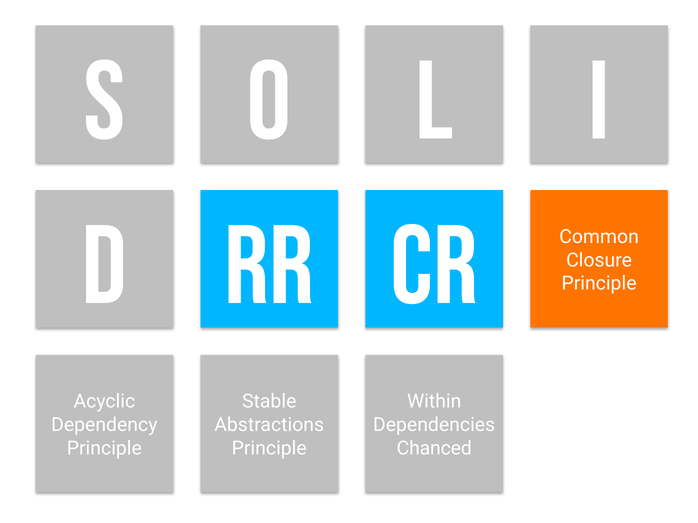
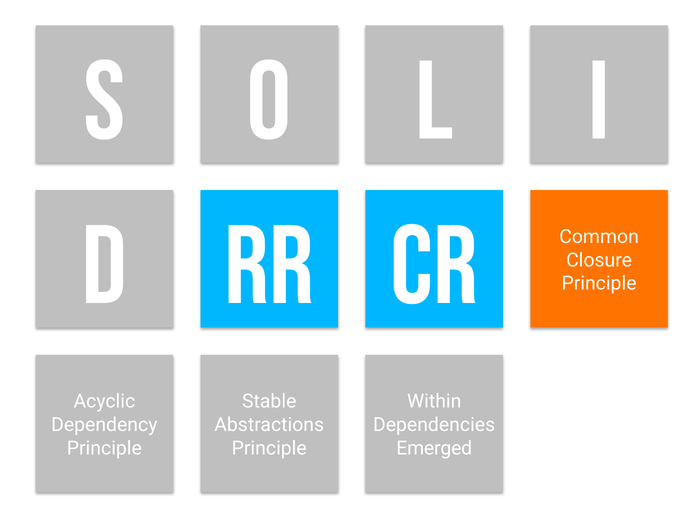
Chanced: Chanced -> Emerged
